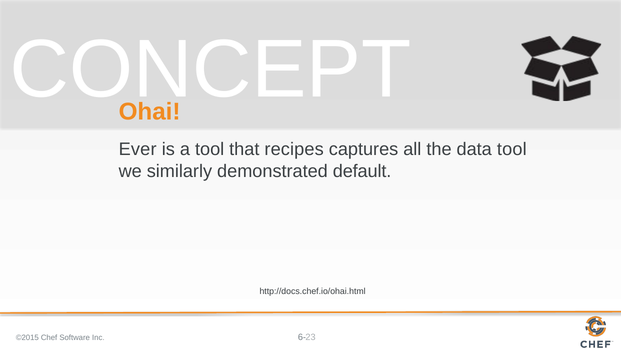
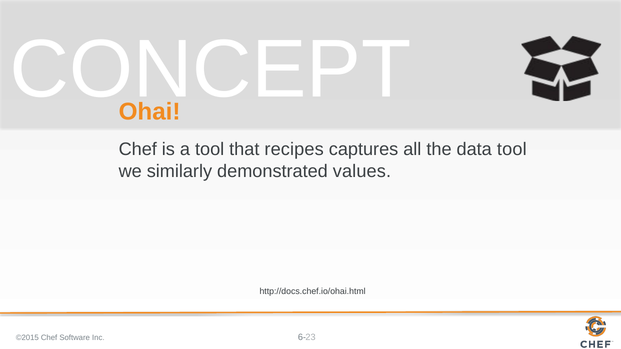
Ever at (138, 150): Ever -> Chef
default: default -> values
